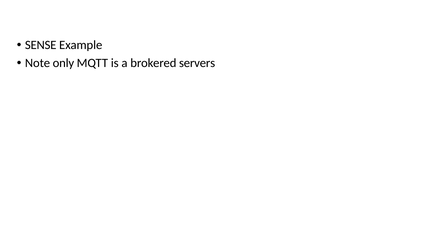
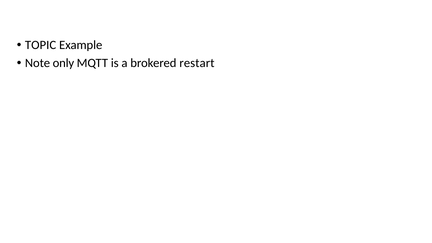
SENSE: SENSE -> TOPIC
servers: servers -> restart
